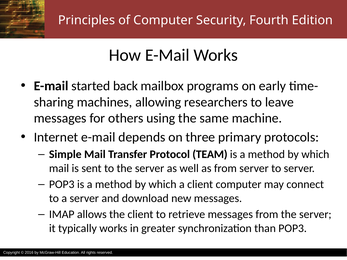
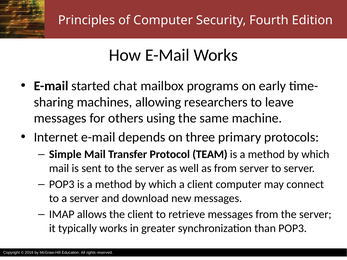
back: back -> chat
